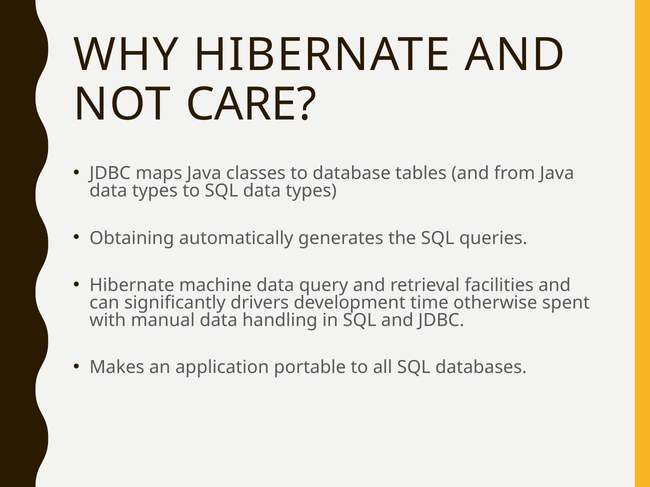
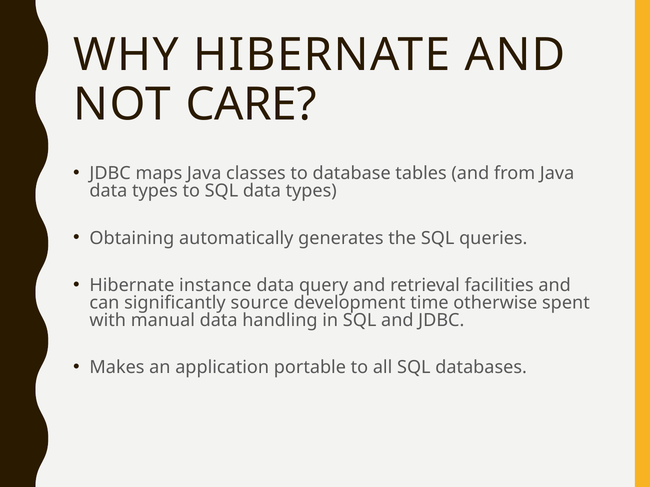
machine: machine -> instance
drivers: drivers -> source
